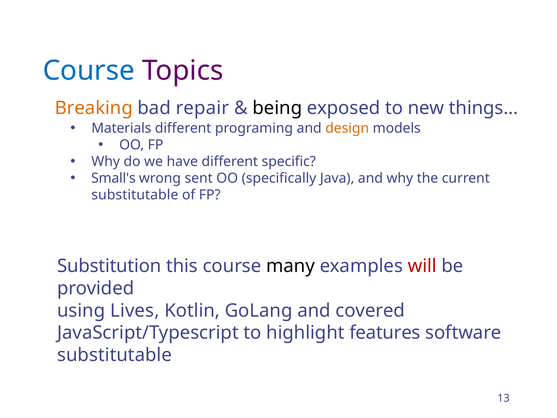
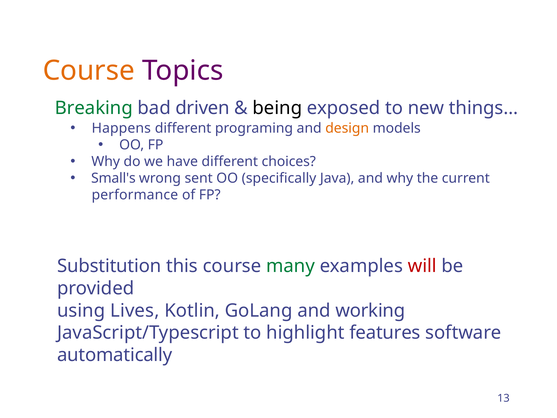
Course at (89, 71) colour: blue -> orange
Breaking colour: orange -> green
repair: repair -> driven
Materials: Materials -> Happens
specific: specific -> choices
substitutable at (135, 195): substitutable -> performance
many colour: black -> green
covered: covered -> working
substitutable at (115, 355): substitutable -> automatically
